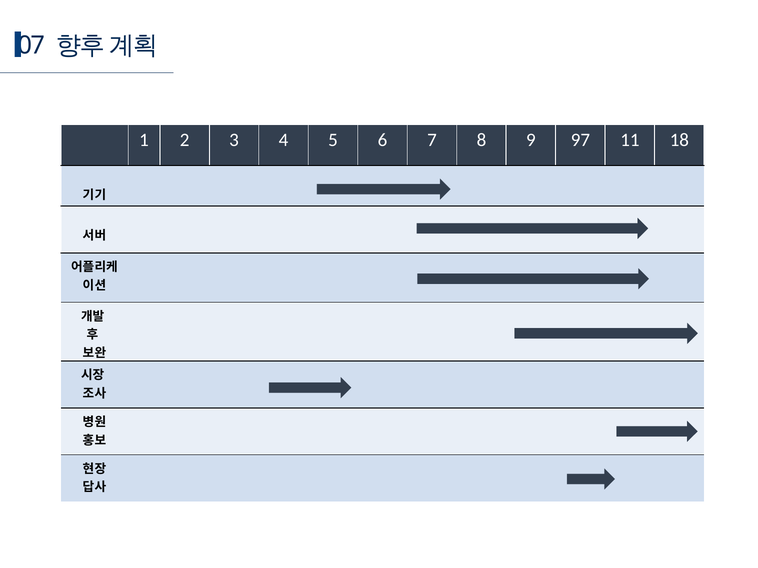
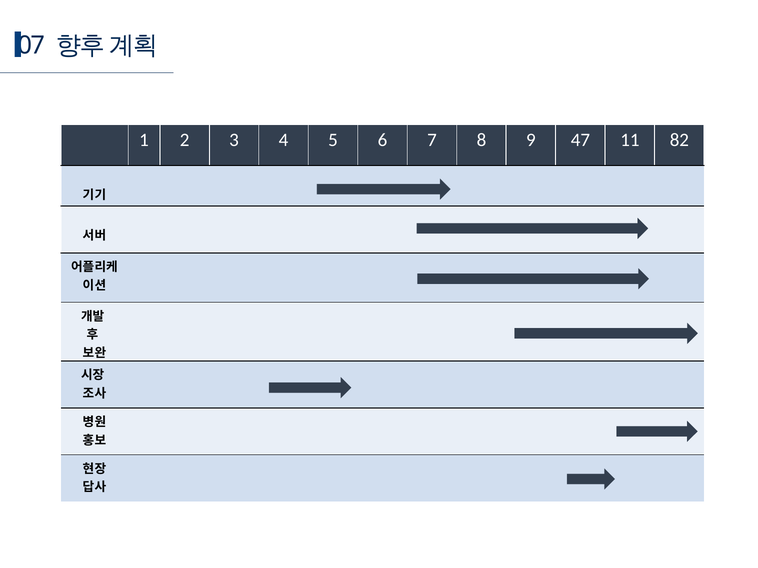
97: 97 -> 47
18: 18 -> 82
